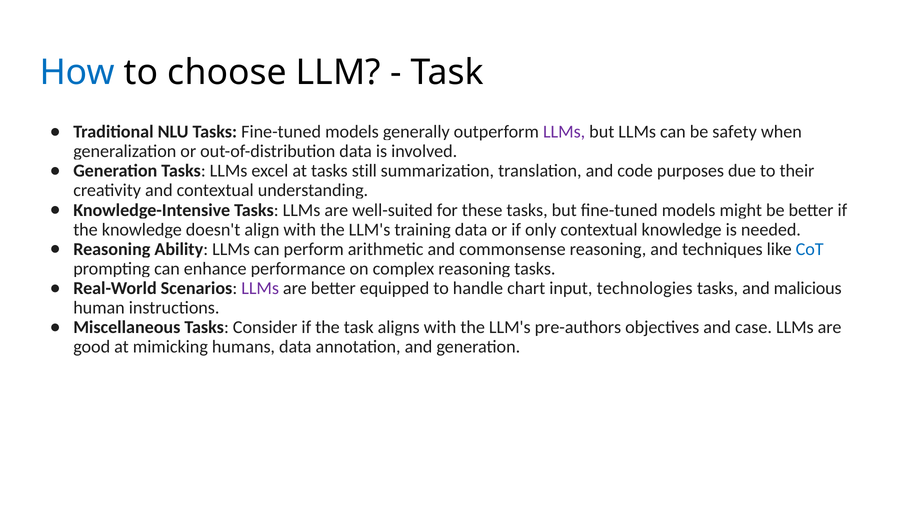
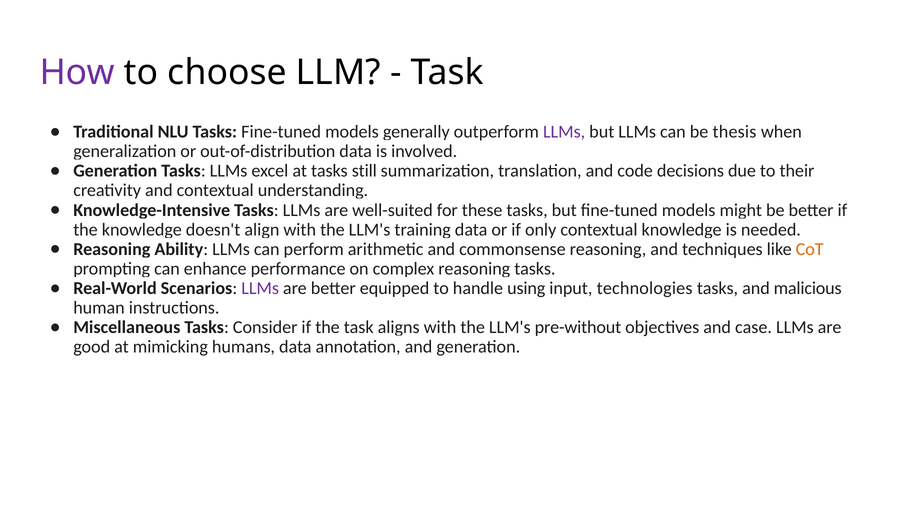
How colour: blue -> purple
safety: safety -> thesis
purposes: purposes -> decisions
CoT colour: blue -> orange
chart: chart -> using
pre-authors: pre-authors -> pre-without
